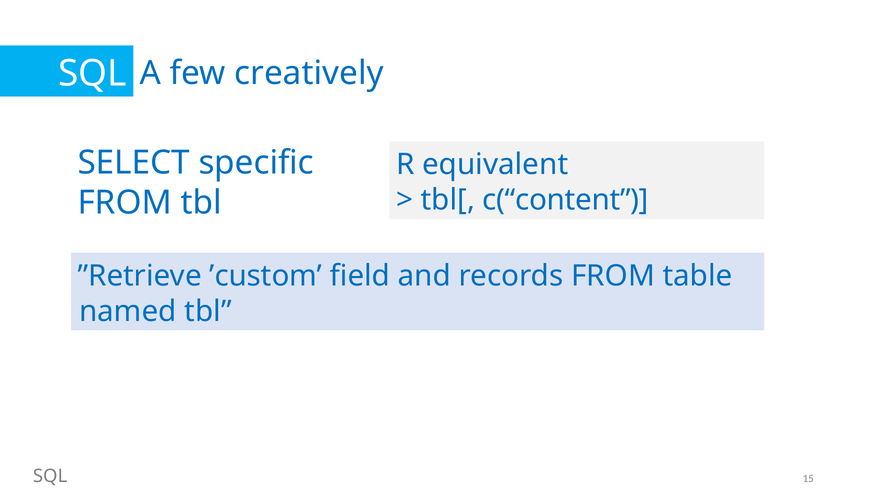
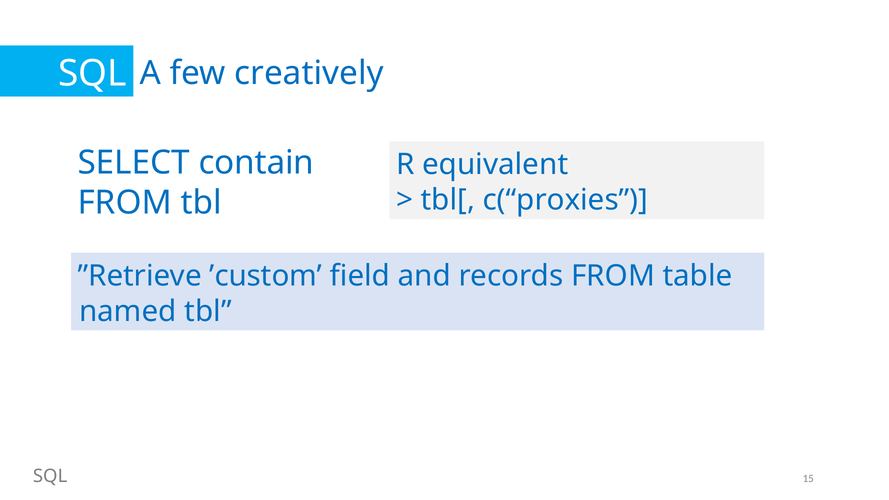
specific: specific -> contain
c(“content: c(“content -> c(“proxies
